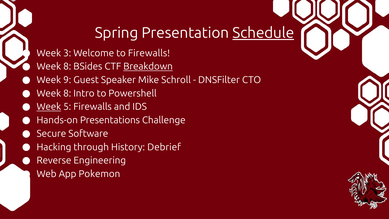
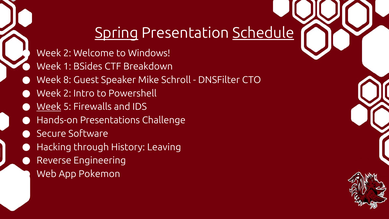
Spring underline: none -> present
3 at (67, 53): 3 -> 2
to Firewalls: Firewalls -> Windows
8 at (67, 66): 8 -> 1
Breakdown underline: present -> none
9: 9 -> 8
8 at (67, 93): 8 -> 2
Debrief: Debrief -> Leaving
